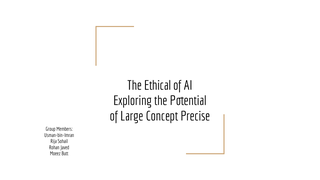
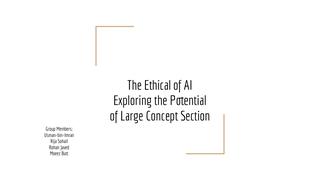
Precise: Precise -> Section
